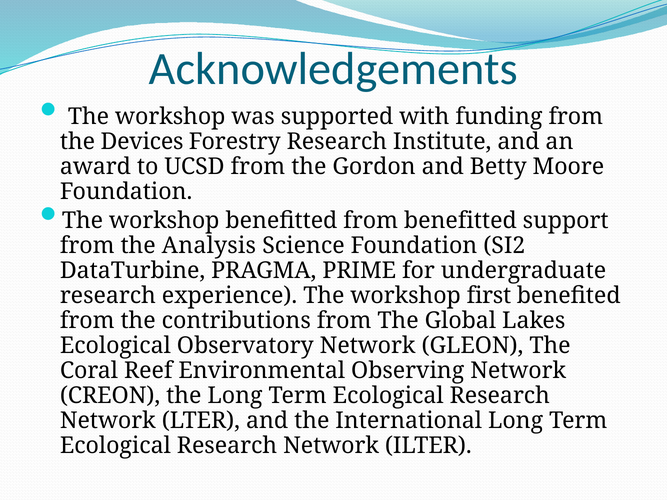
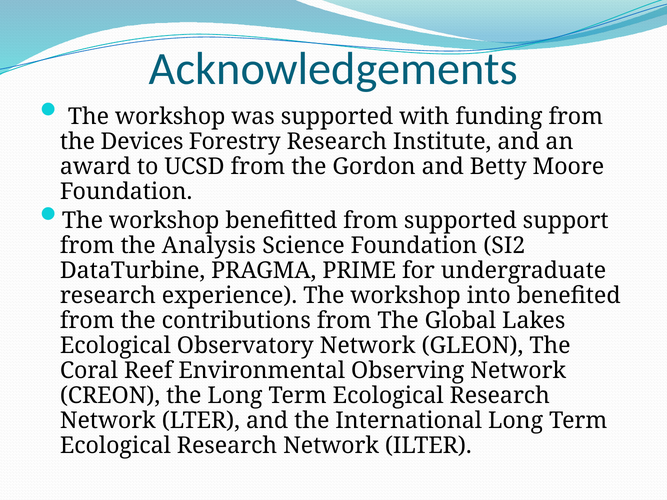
from benefitted: benefitted -> supported
first: first -> into
